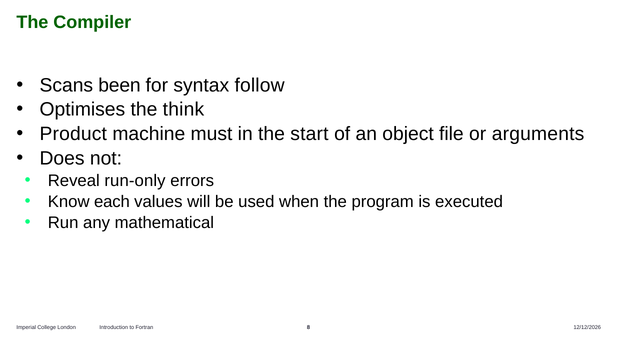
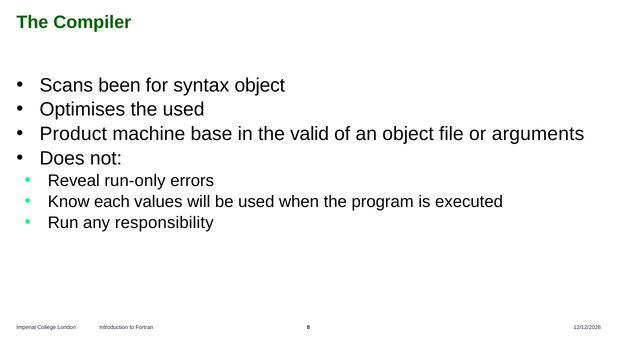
syntax follow: follow -> object
the think: think -> used
must: must -> base
start: start -> valid
mathematical: mathematical -> responsibility
